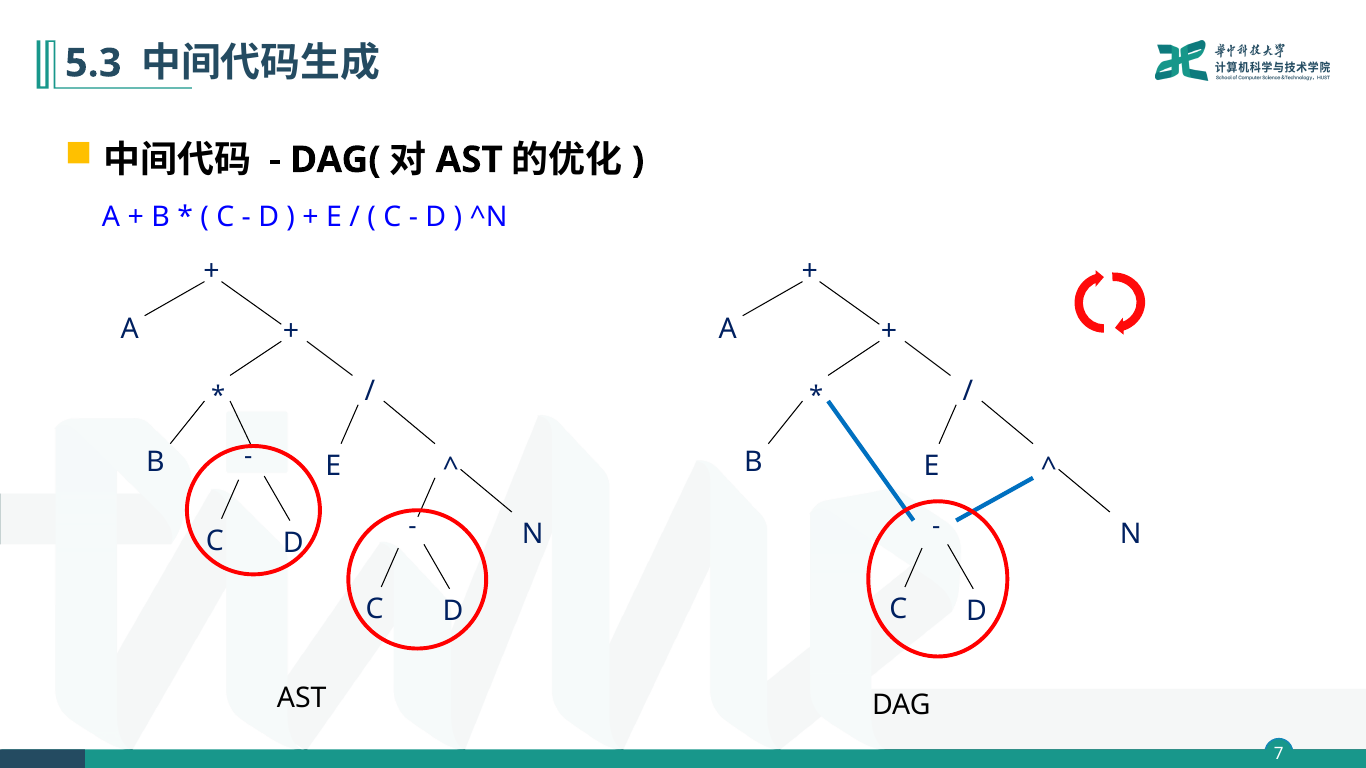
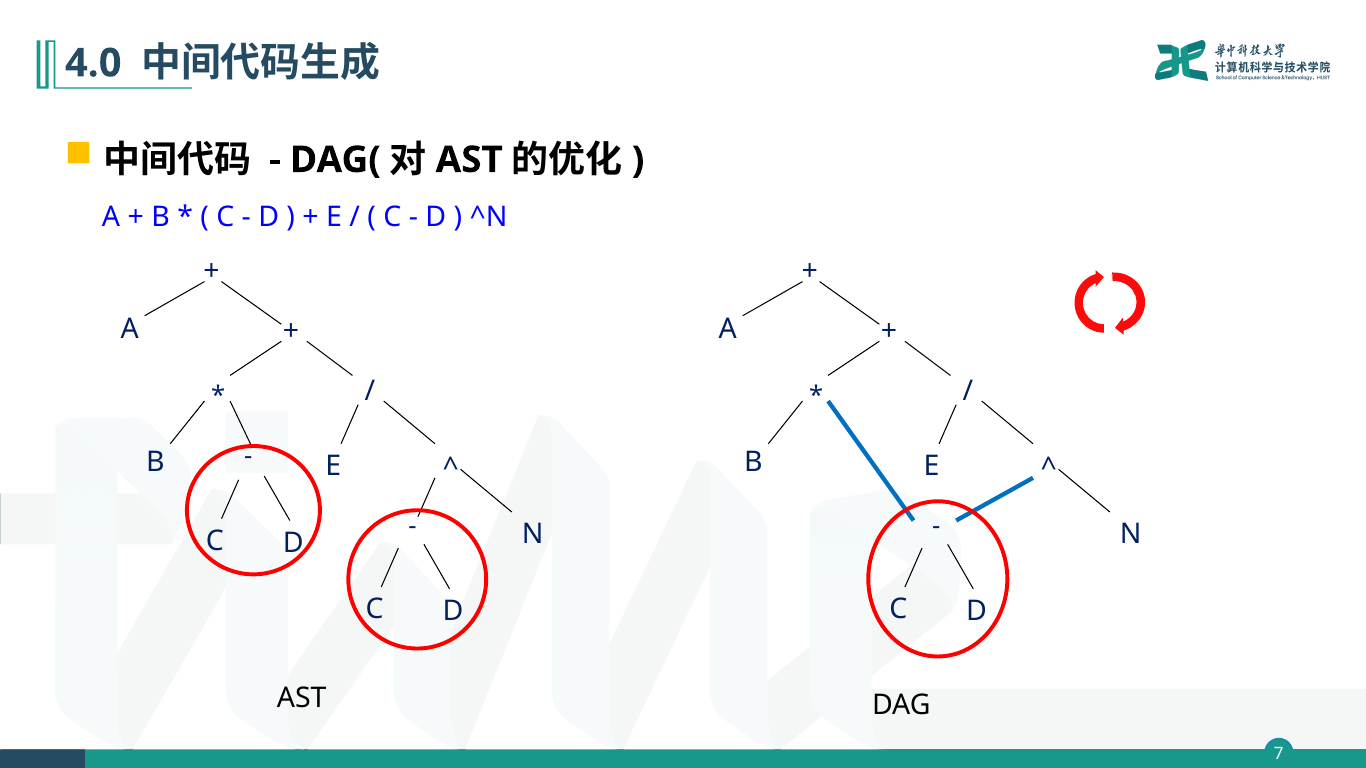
5.3: 5.3 -> 4.0
